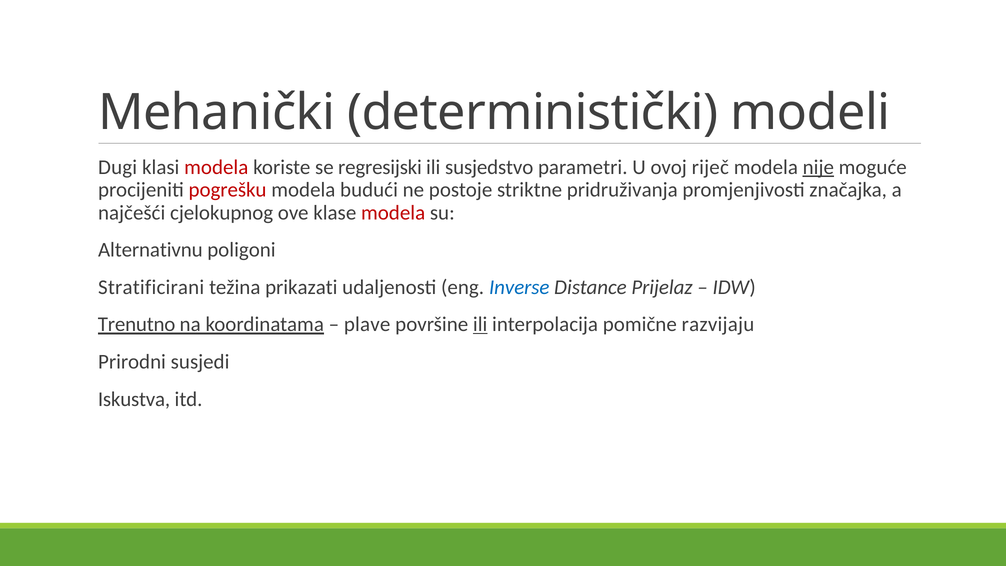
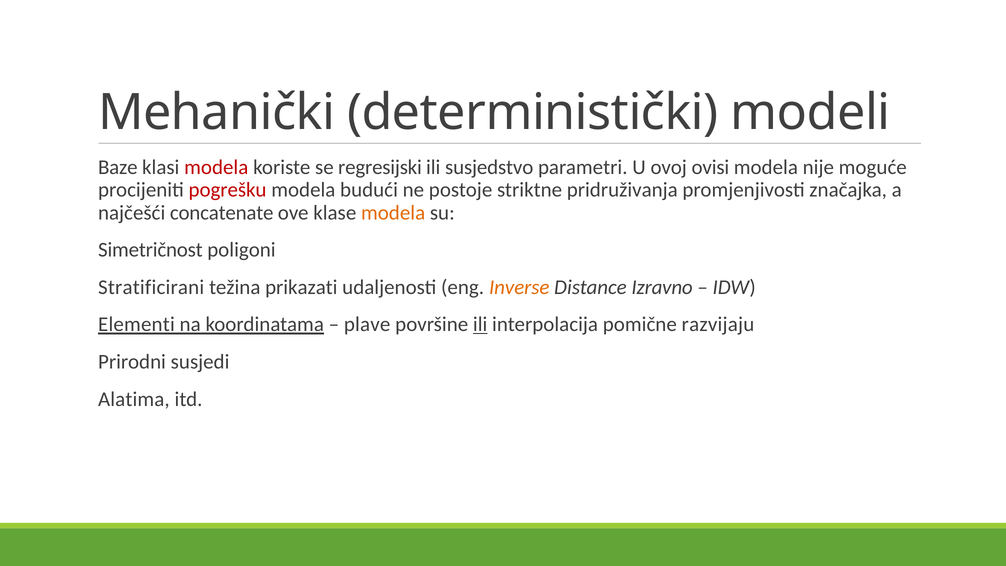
Dugi: Dugi -> Baze
riječ: riječ -> ovisi
nije underline: present -> none
cjelokupnog: cjelokupnog -> concatenate
modela at (393, 213) colour: red -> orange
Alternativnu: Alternativnu -> Simetričnost
Inverse colour: blue -> orange
Prijelaz: Prijelaz -> Izravno
Trenutno: Trenutno -> Elementi
Iskustva: Iskustva -> Alatima
